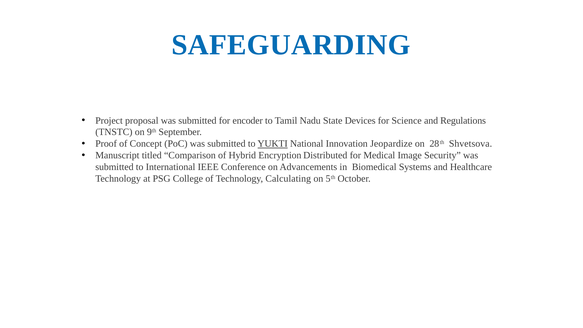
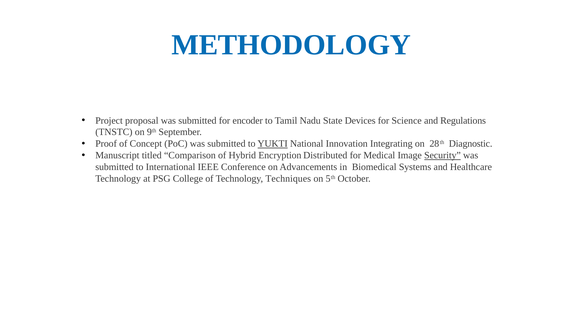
SAFEGUARDING: SAFEGUARDING -> METHODOLOGY
Jeopardize: Jeopardize -> Integrating
Shvetsova: Shvetsova -> Diagnostic
Security underline: none -> present
Calculating: Calculating -> Techniques
